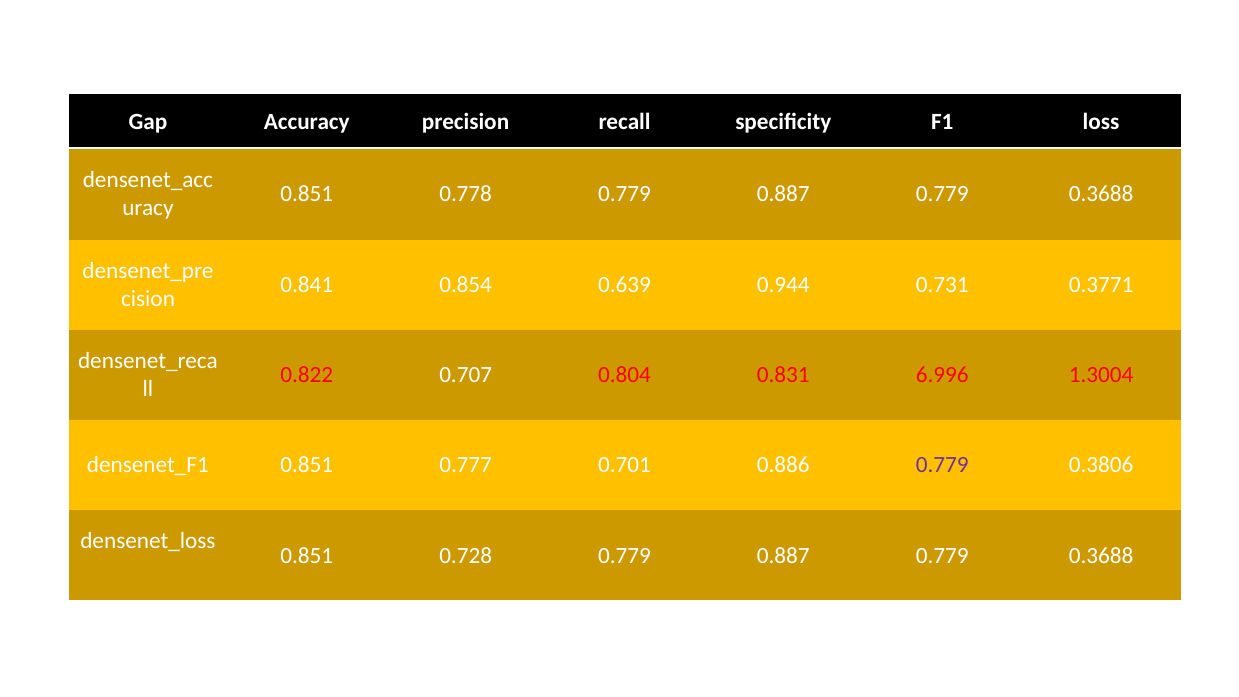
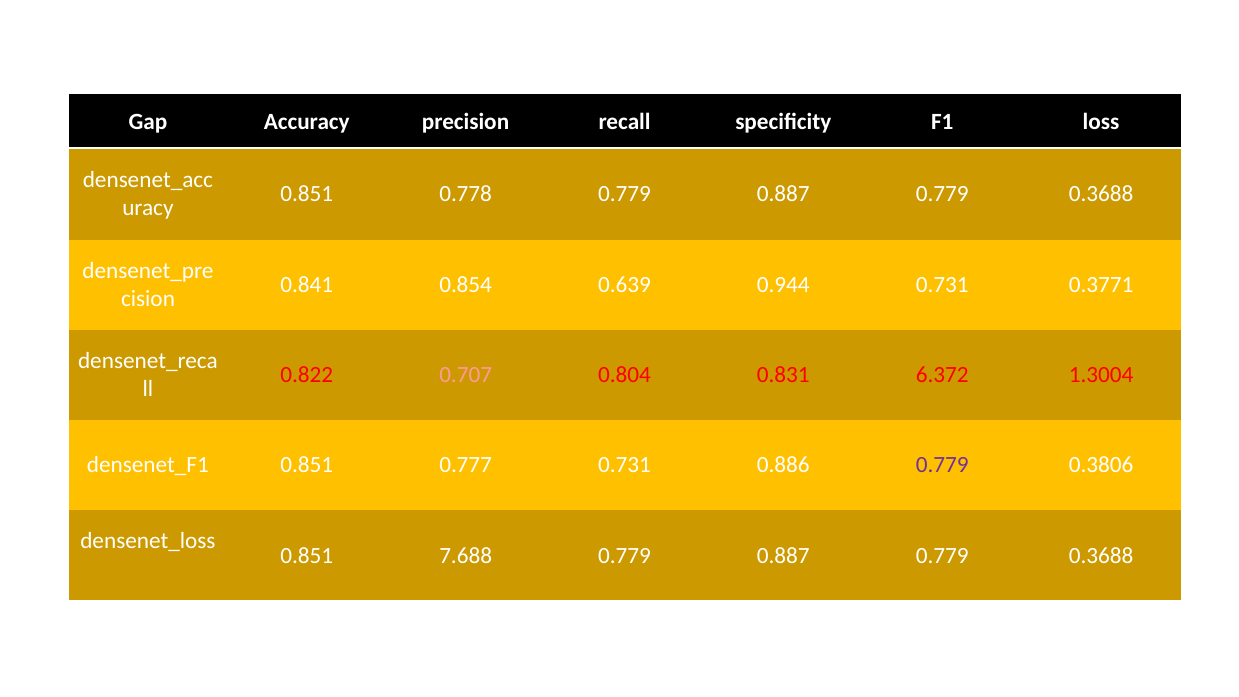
0.707 colour: white -> pink
6.996: 6.996 -> 6.372
0.777 0.701: 0.701 -> 0.731
0.728: 0.728 -> 7.688
